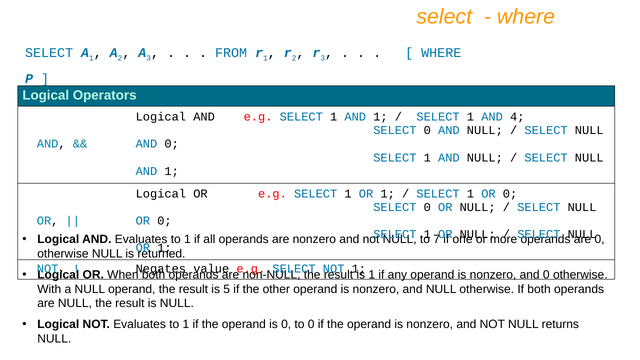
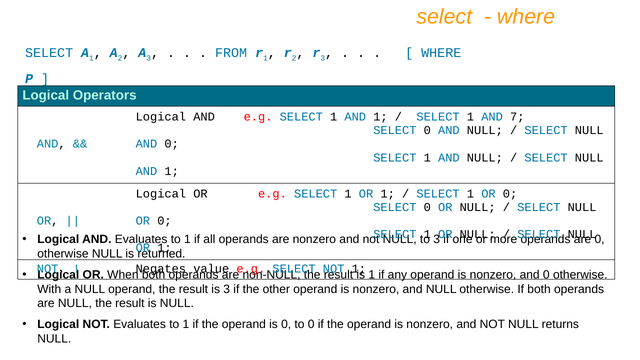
4: 4 -> 7
7 at (437, 240): 7 -> 3
is 5: 5 -> 3
